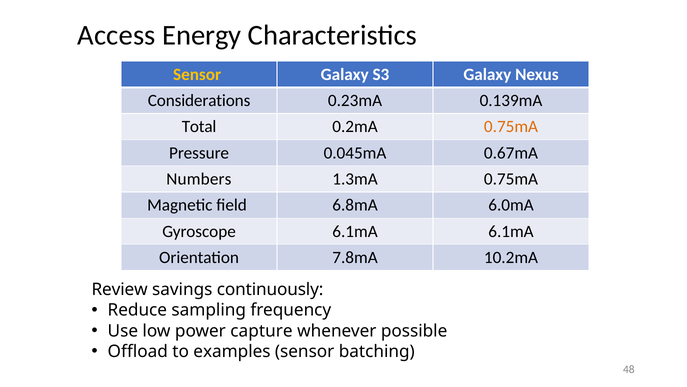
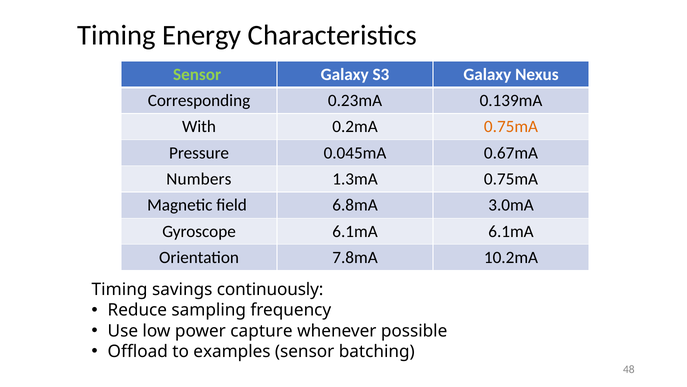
Access at (116, 35): Access -> Timing
Sensor at (197, 74) colour: yellow -> light green
Considerations: Considerations -> Corresponding
Total: Total -> With
6.0mA: 6.0mA -> 3.0mA
Review at (120, 289): Review -> Timing
